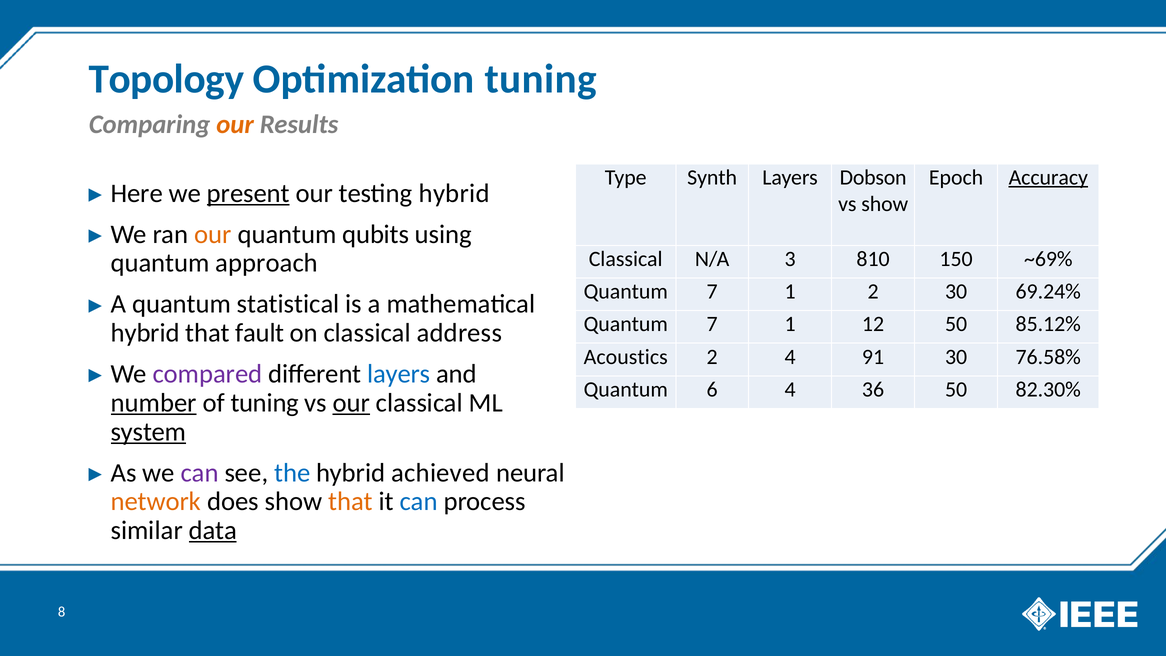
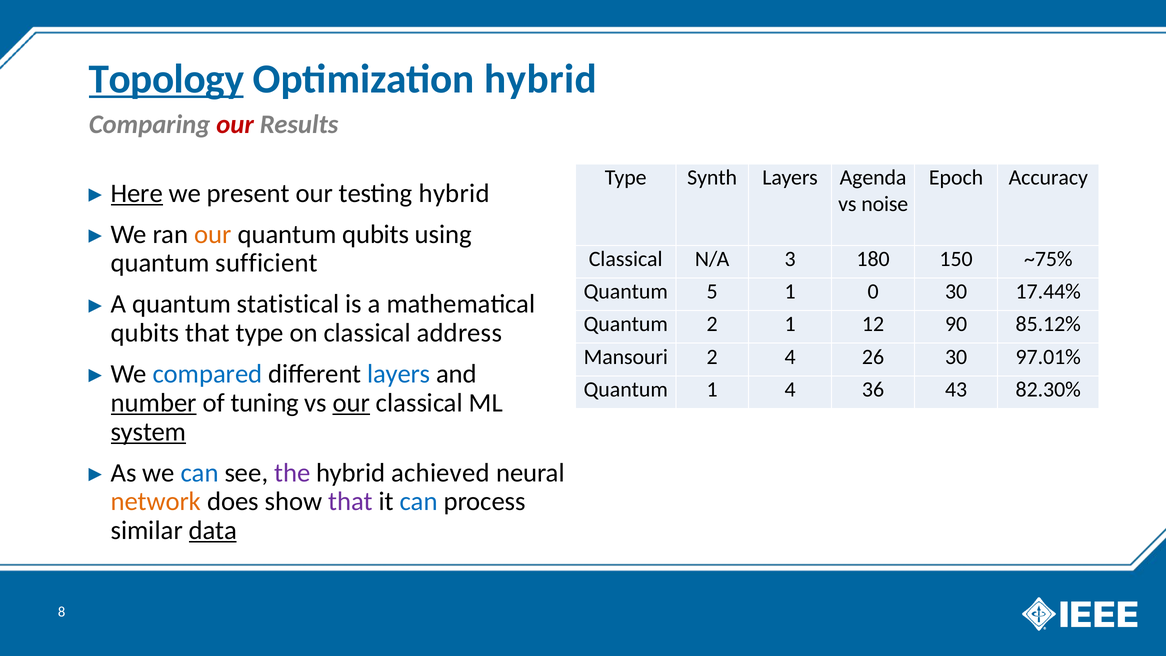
Topology underline: none -> present
Optimization tuning: tuning -> hybrid
our at (235, 124) colour: orange -> red
Dobson: Dobson -> Agenda
Accuracy underline: present -> none
Here underline: none -> present
present underline: present -> none
vs show: show -> noise
810: 810 -> 180
~69%: ~69% -> ~75%
approach: approach -> sufficient
7 at (712, 292): 7 -> 5
1 2: 2 -> 0
69.24%: 69.24% -> 17.44%
7 at (712, 324): 7 -> 2
12 50: 50 -> 90
hybrid at (145, 333): hybrid -> qubits
that fault: fault -> type
Acoustics: Acoustics -> Mansouri
91: 91 -> 26
76.58%: 76.58% -> 97.01%
compared colour: purple -> blue
Quantum 6: 6 -> 1
36 50: 50 -> 43
can at (200, 473) colour: purple -> blue
the colour: blue -> purple
that at (350, 501) colour: orange -> purple
